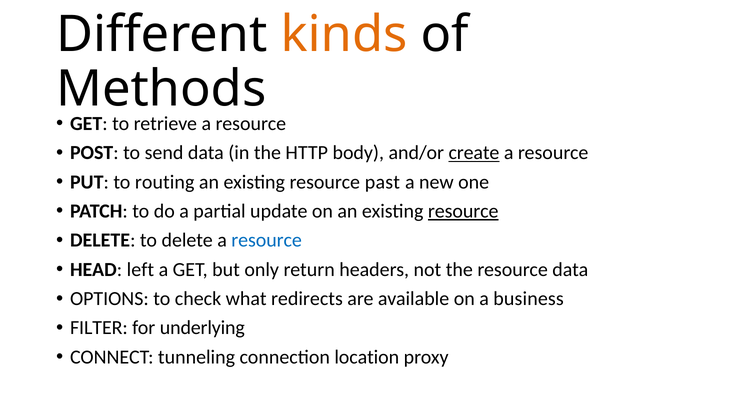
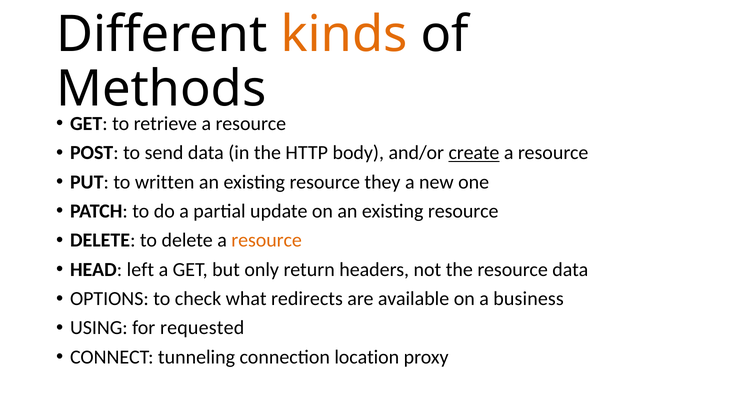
routing: routing -> written
past: past -> they
resource at (463, 211) underline: present -> none
resource at (267, 241) colour: blue -> orange
FILTER: FILTER -> USING
underlying: underlying -> requested
